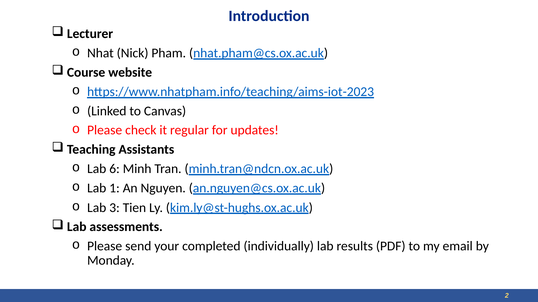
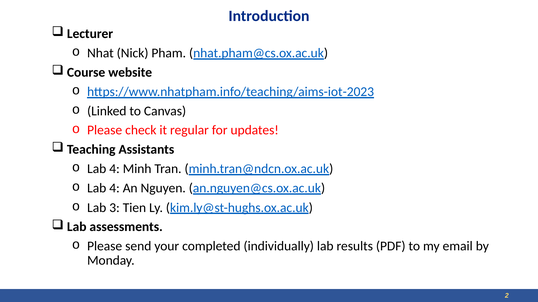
6 at (115, 169): 6 -> 4
1 at (115, 189): 1 -> 4
